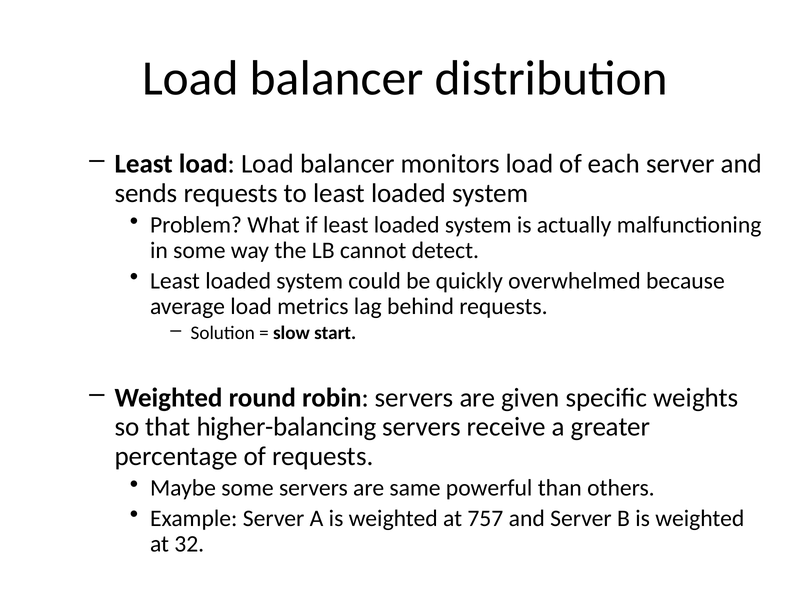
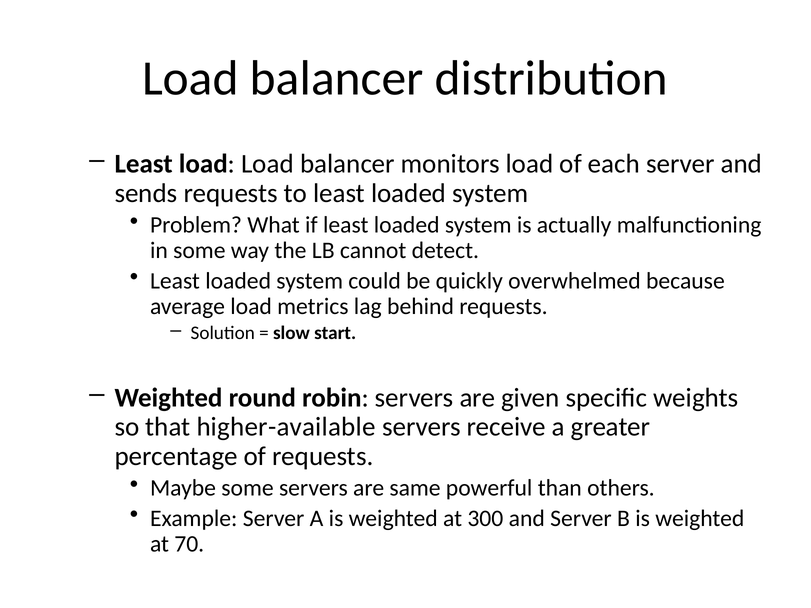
higher-balancing: higher-balancing -> higher-available
757: 757 -> 300
32: 32 -> 70
